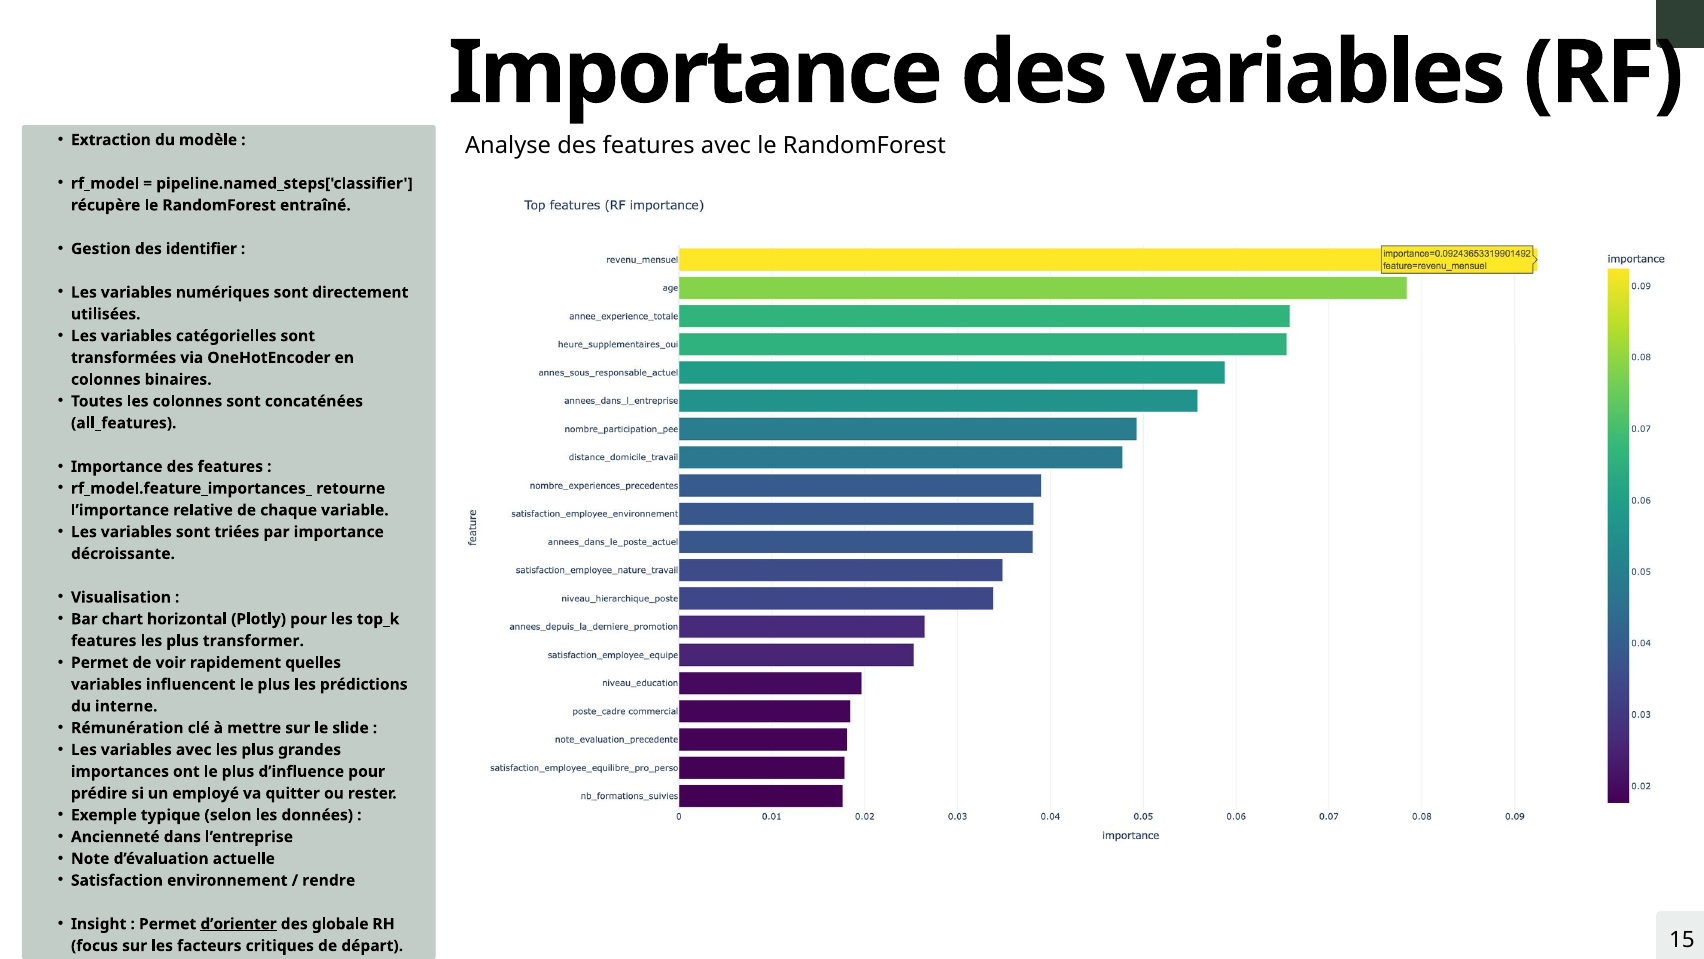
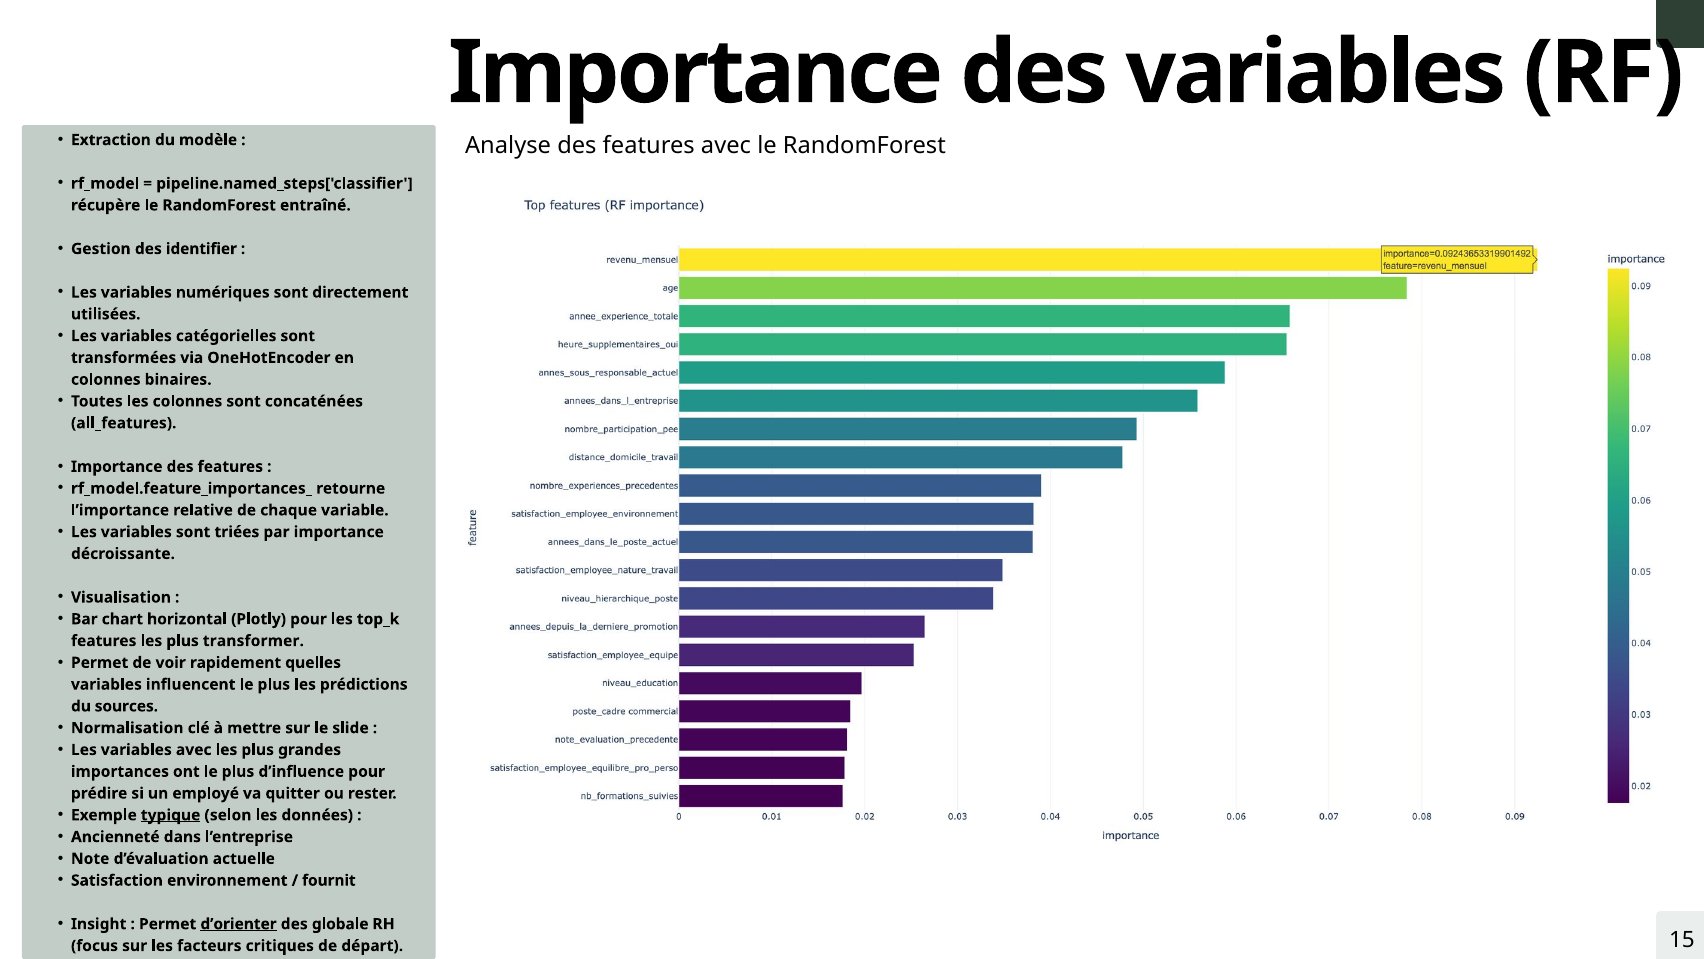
interne: interne -> sources
Rémunération: Rémunération -> Normalisation
typique underline: none -> present
rendre: rendre -> fournit
